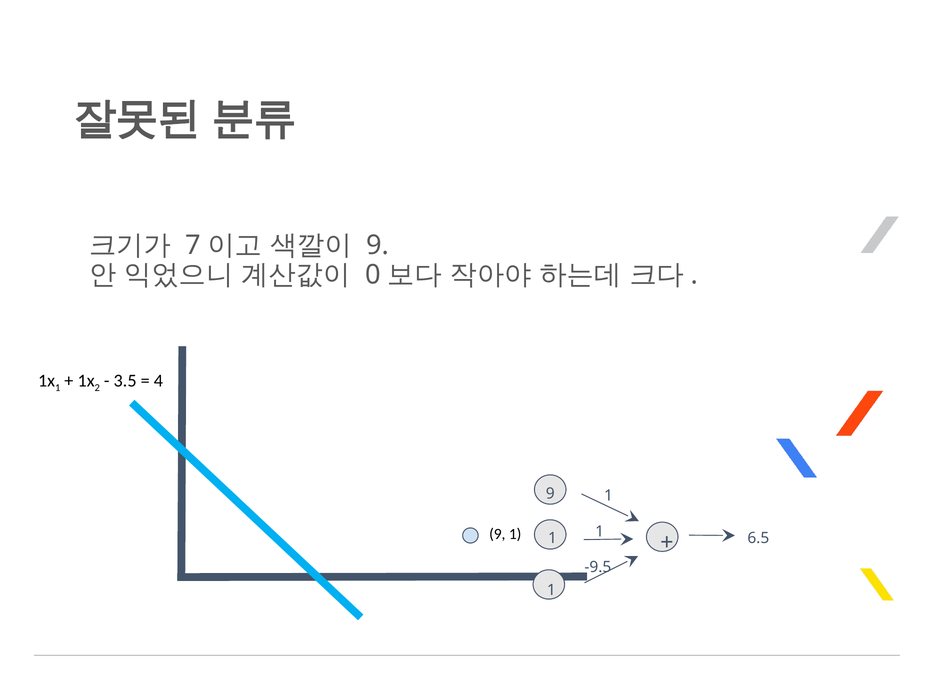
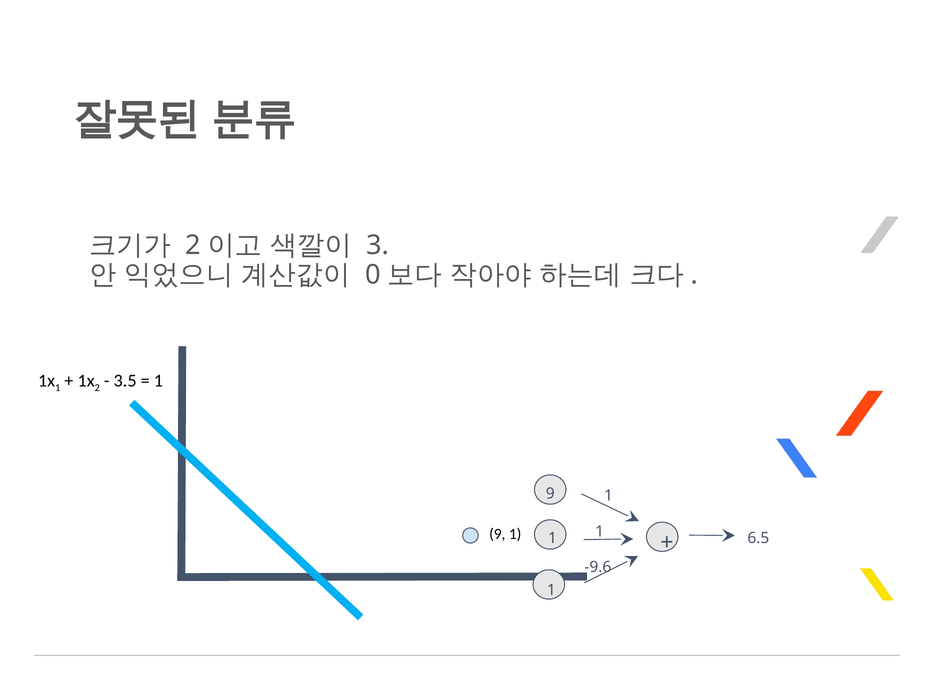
7 at (193, 246): 7 -> 2
9 at (378, 246): 9 -> 3
4 at (158, 381): 4 -> 1
-9.5: -9.5 -> -9.6
